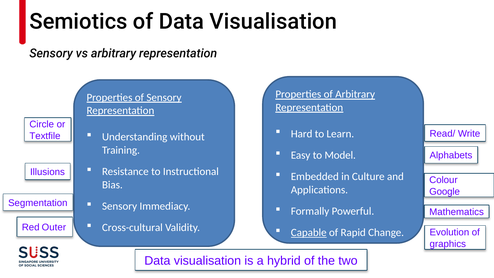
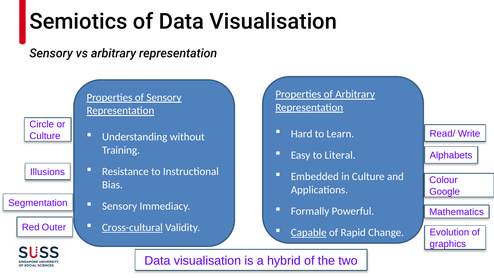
Textfile at (45, 136): Textfile -> Culture
Model: Model -> Literal
Cross-cultural underline: none -> present
